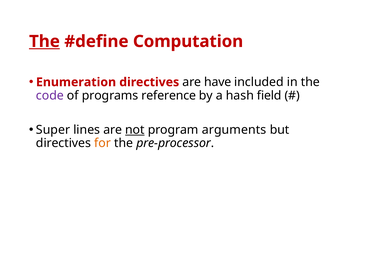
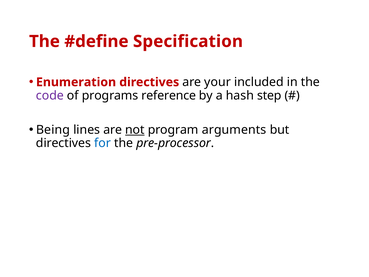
The at (44, 41) underline: present -> none
Computation: Computation -> Specification
have: have -> your
field: field -> step
Super: Super -> Being
for colour: orange -> blue
